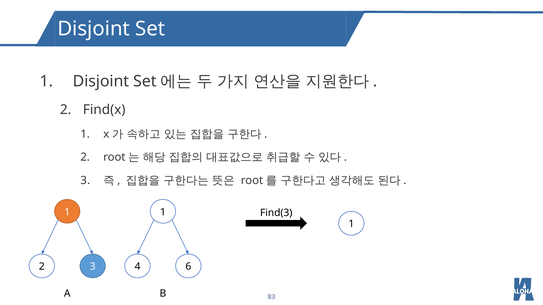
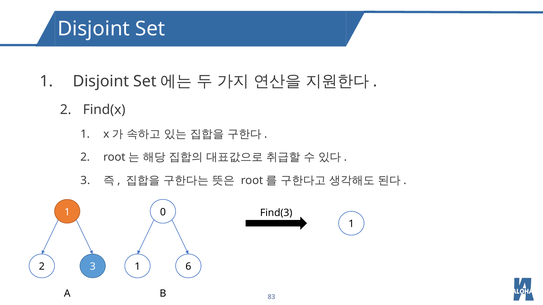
1 1: 1 -> 0
3 4: 4 -> 1
